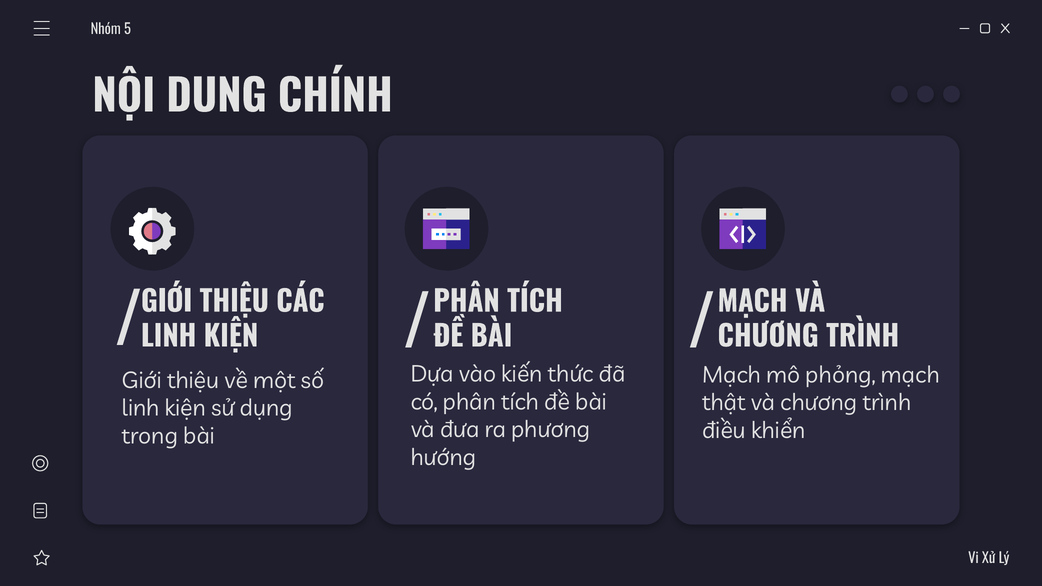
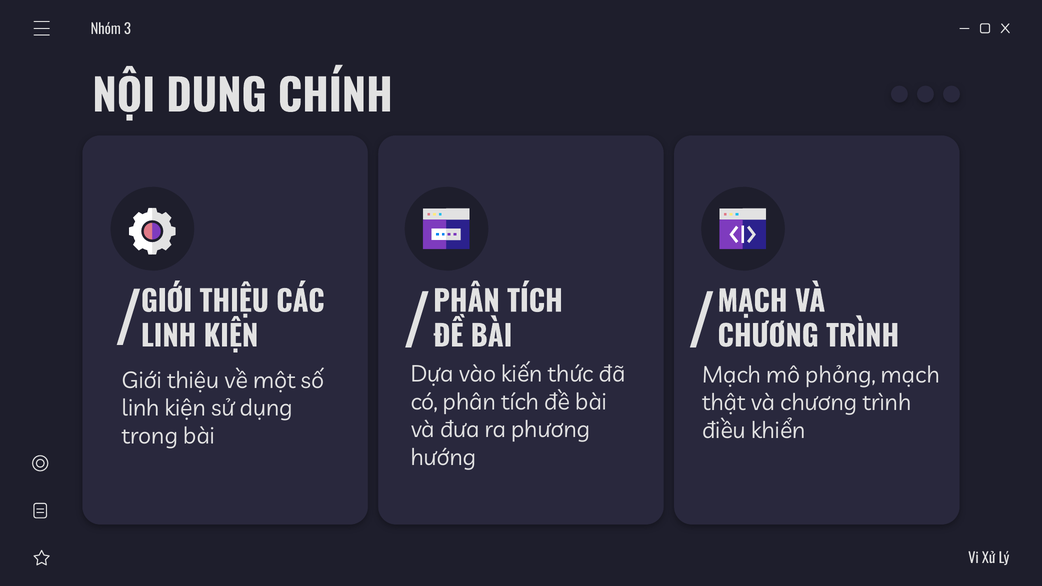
5: 5 -> 3
